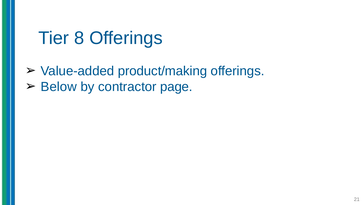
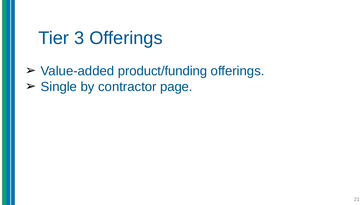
8: 8 -> 3
product/making: product/making -> product/funding
Below: Below -> Single
